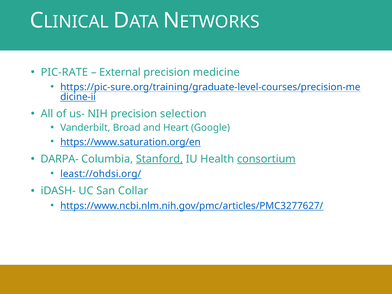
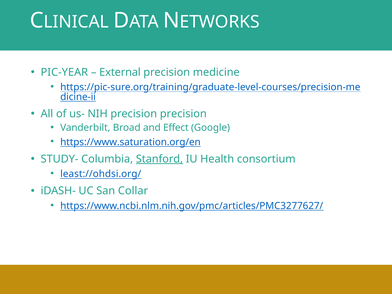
PIC-RATE: PIC-RATE -> PIC-YEAR
selection at (183, 114): selection -> precision
Heart: Heart -> Effect
DARPA-: DARPA- -> STUDY-
consortium underline: present -> none
